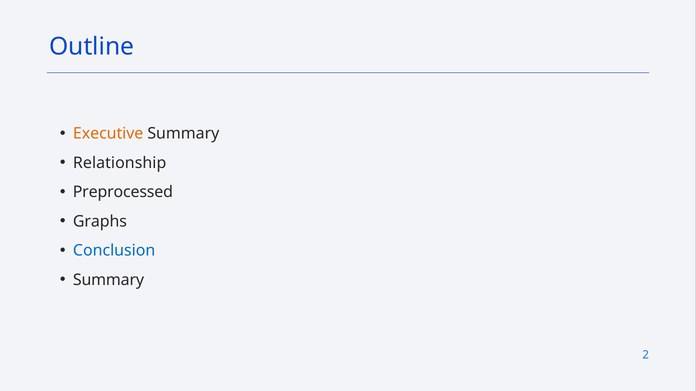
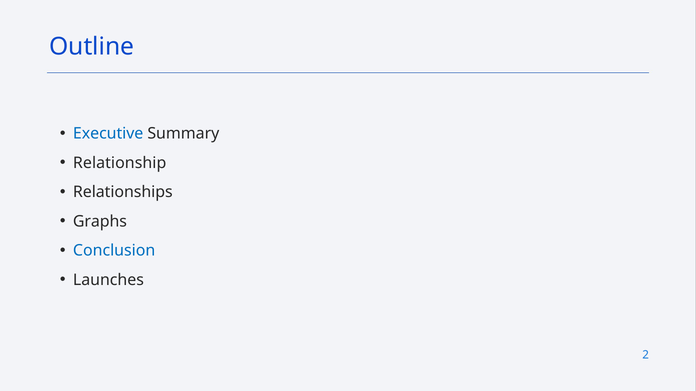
Executive colour: orange -> blue
Preprocessed: Preprocessed -> Relationships
Summary at (109, 280): Summary -> Launches
